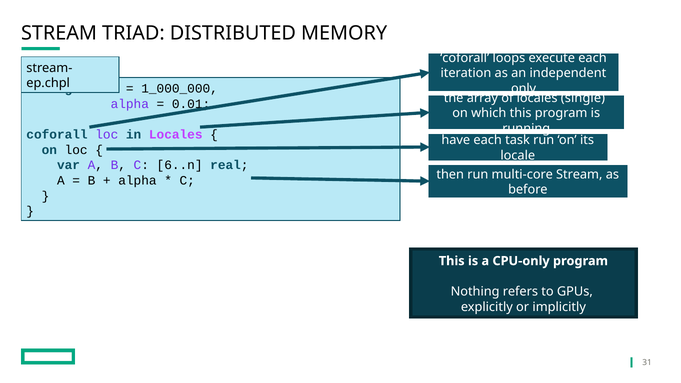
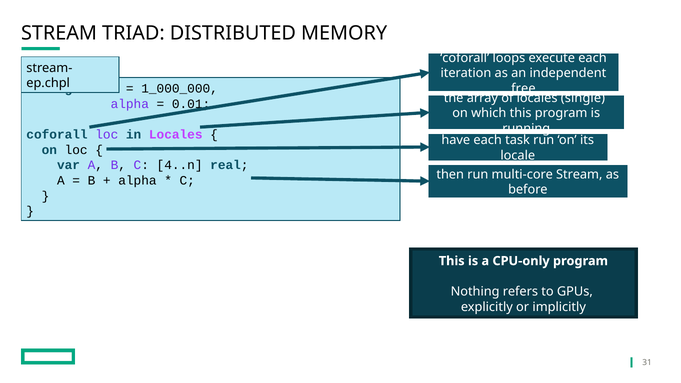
only: only -> free
6..n: 6..n -> 4..n
